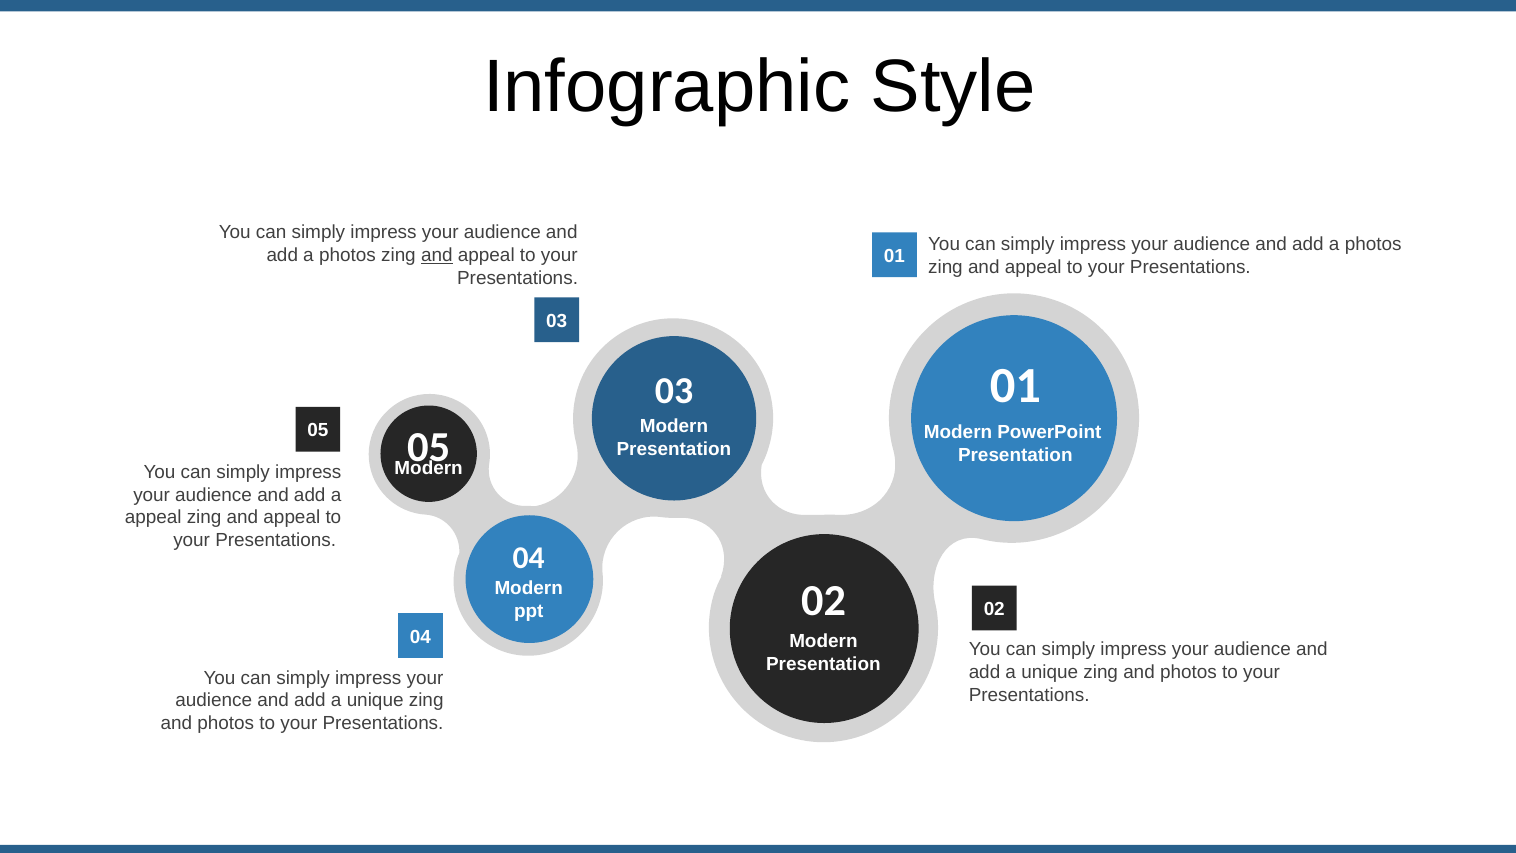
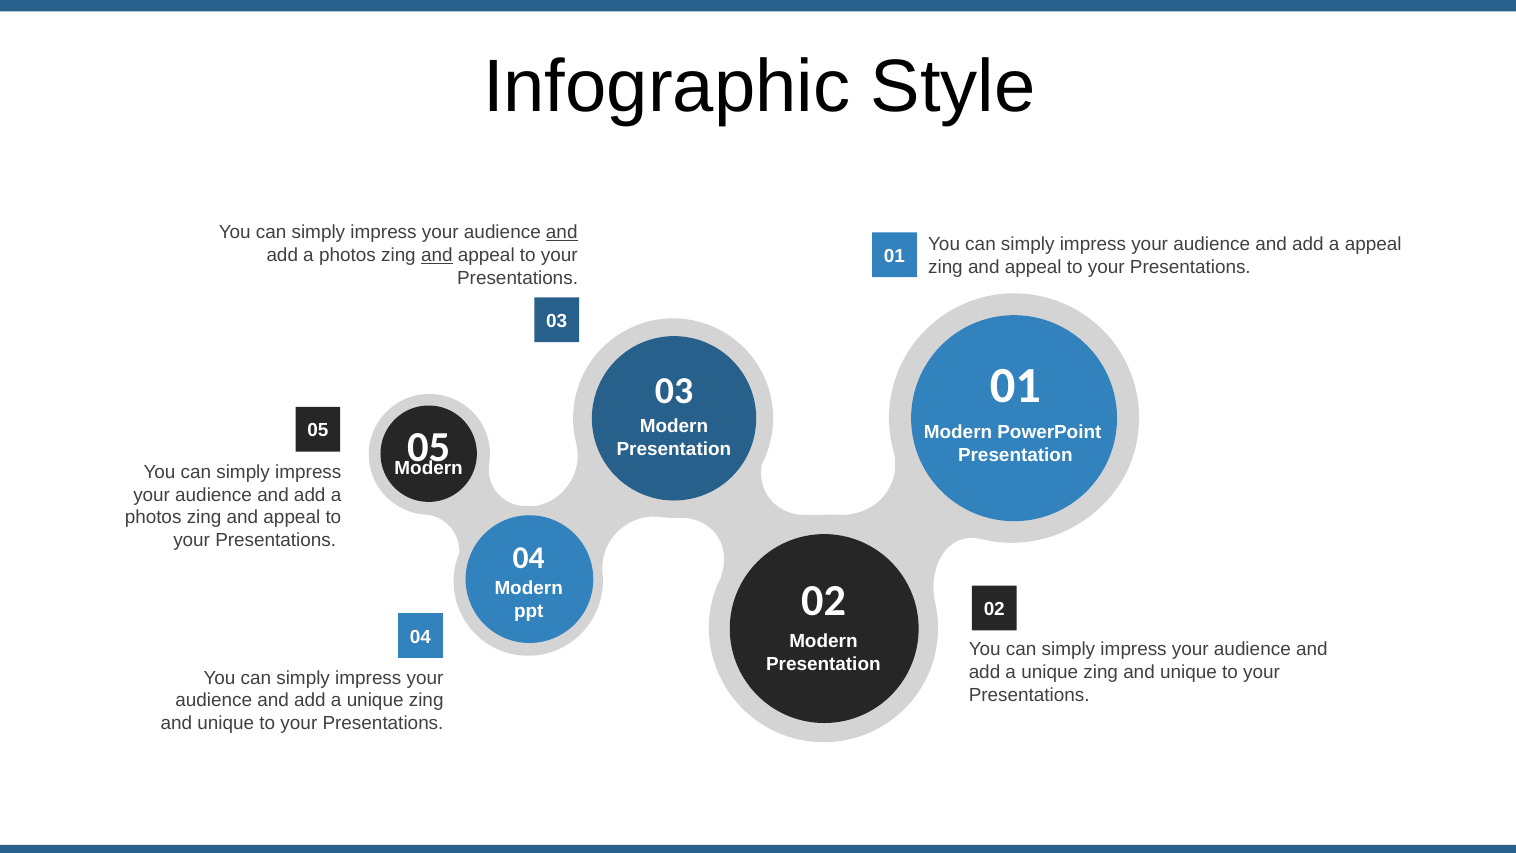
and at (562, 233) underline: none -> present
photos at (1373, 244): photos -> appeal
appeal at (153, 517): appeal -> photos
photos at (1188, 672): photos -> unique
photos at (226, 723): photos -> unique
